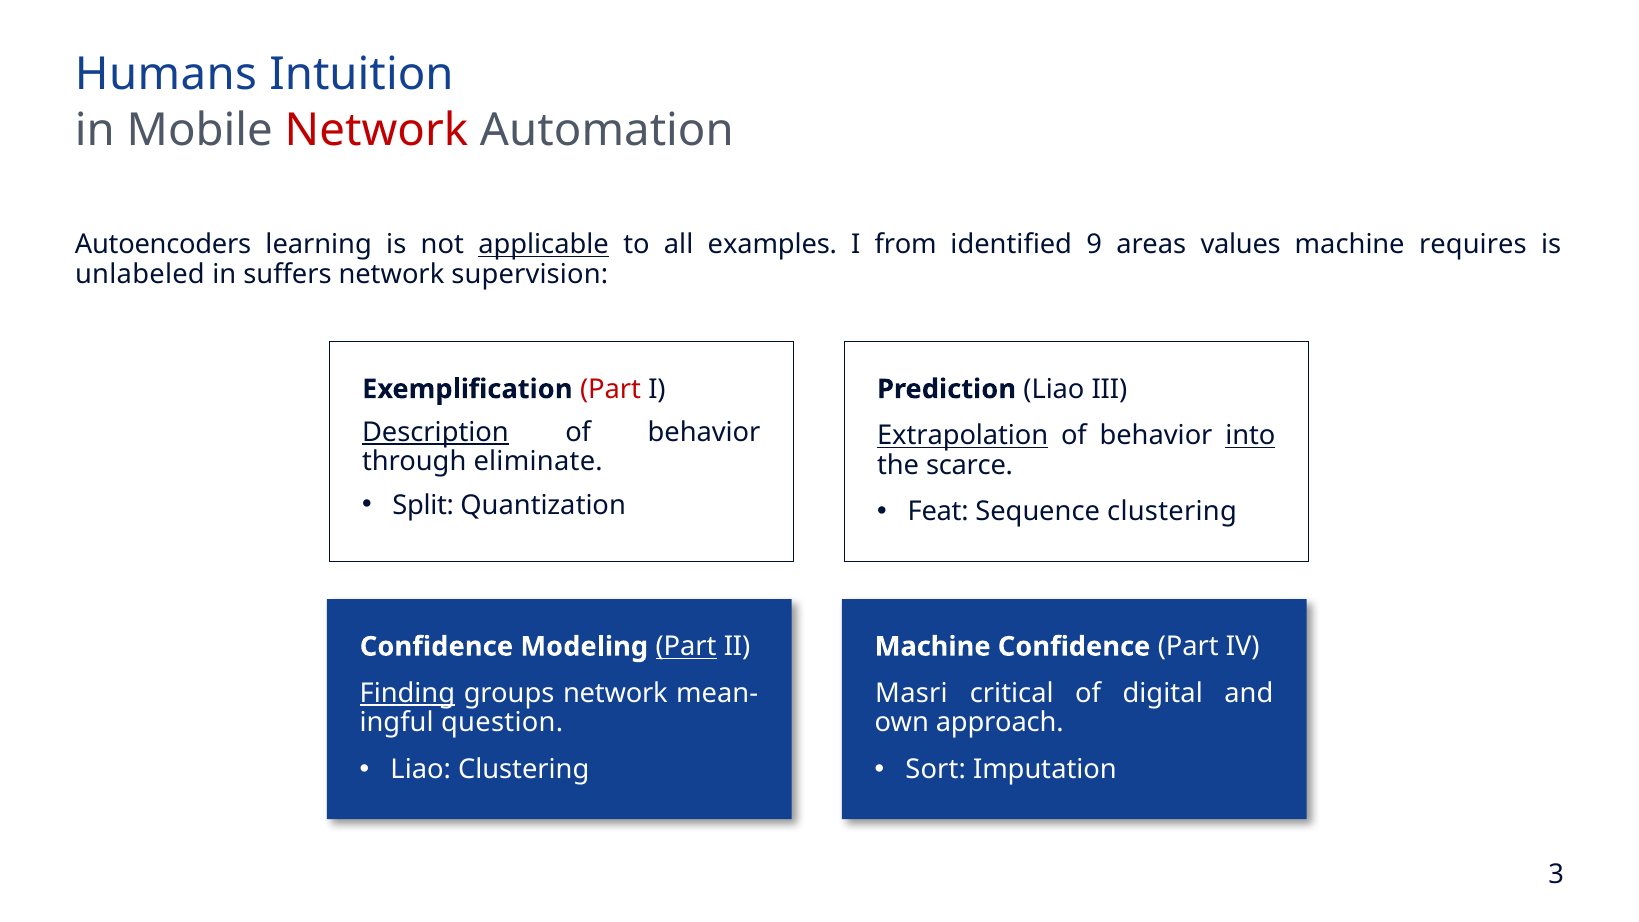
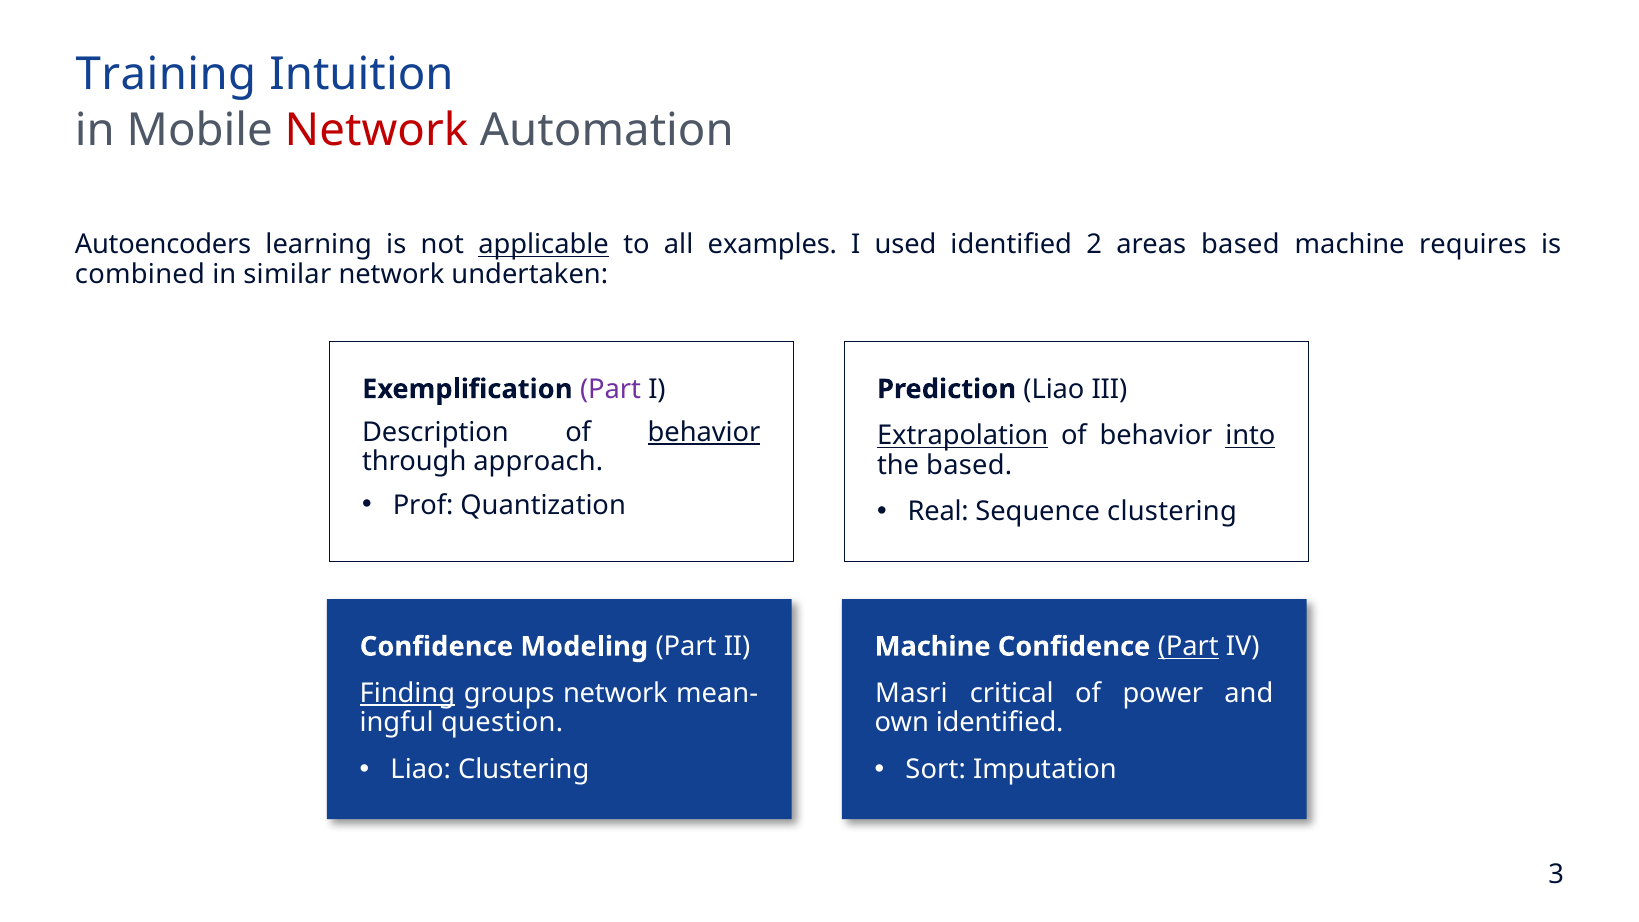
Humans: Humans -> Training
from: from -> used
9: 9 -> 2
areas values: values -> based
unlabeled: unlabeled -> combined
suffers: suffers -> similar
supervision: supervision -> undertaken
Part at (611, 389) colour: red -> purple
Description underline: present -> none
behavior at (704, 432) underline: none -> present
eliminate: eliminate -> approach
the scarce: scarce -> based
Split: Split -> Prof
Feat: Feat -> Real
Part at (686, 647) underline: present -> none
Part at (1188, 647) underline: none -> present
digital: digital -> power
own approach: approach -> identified
